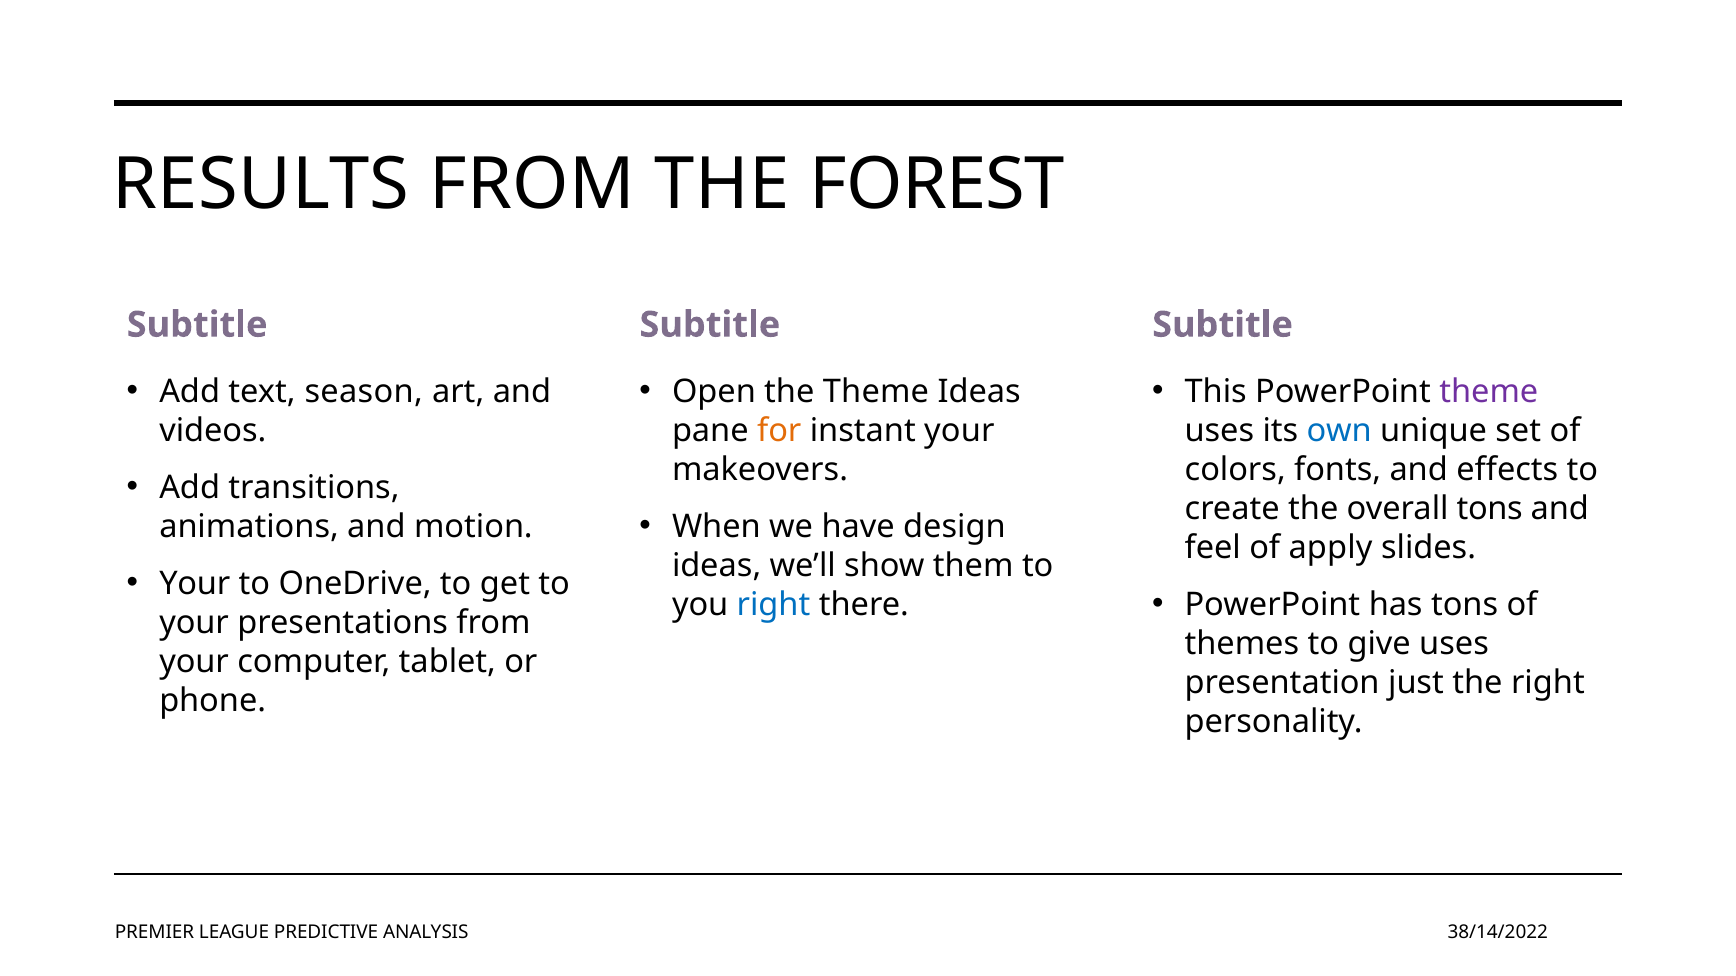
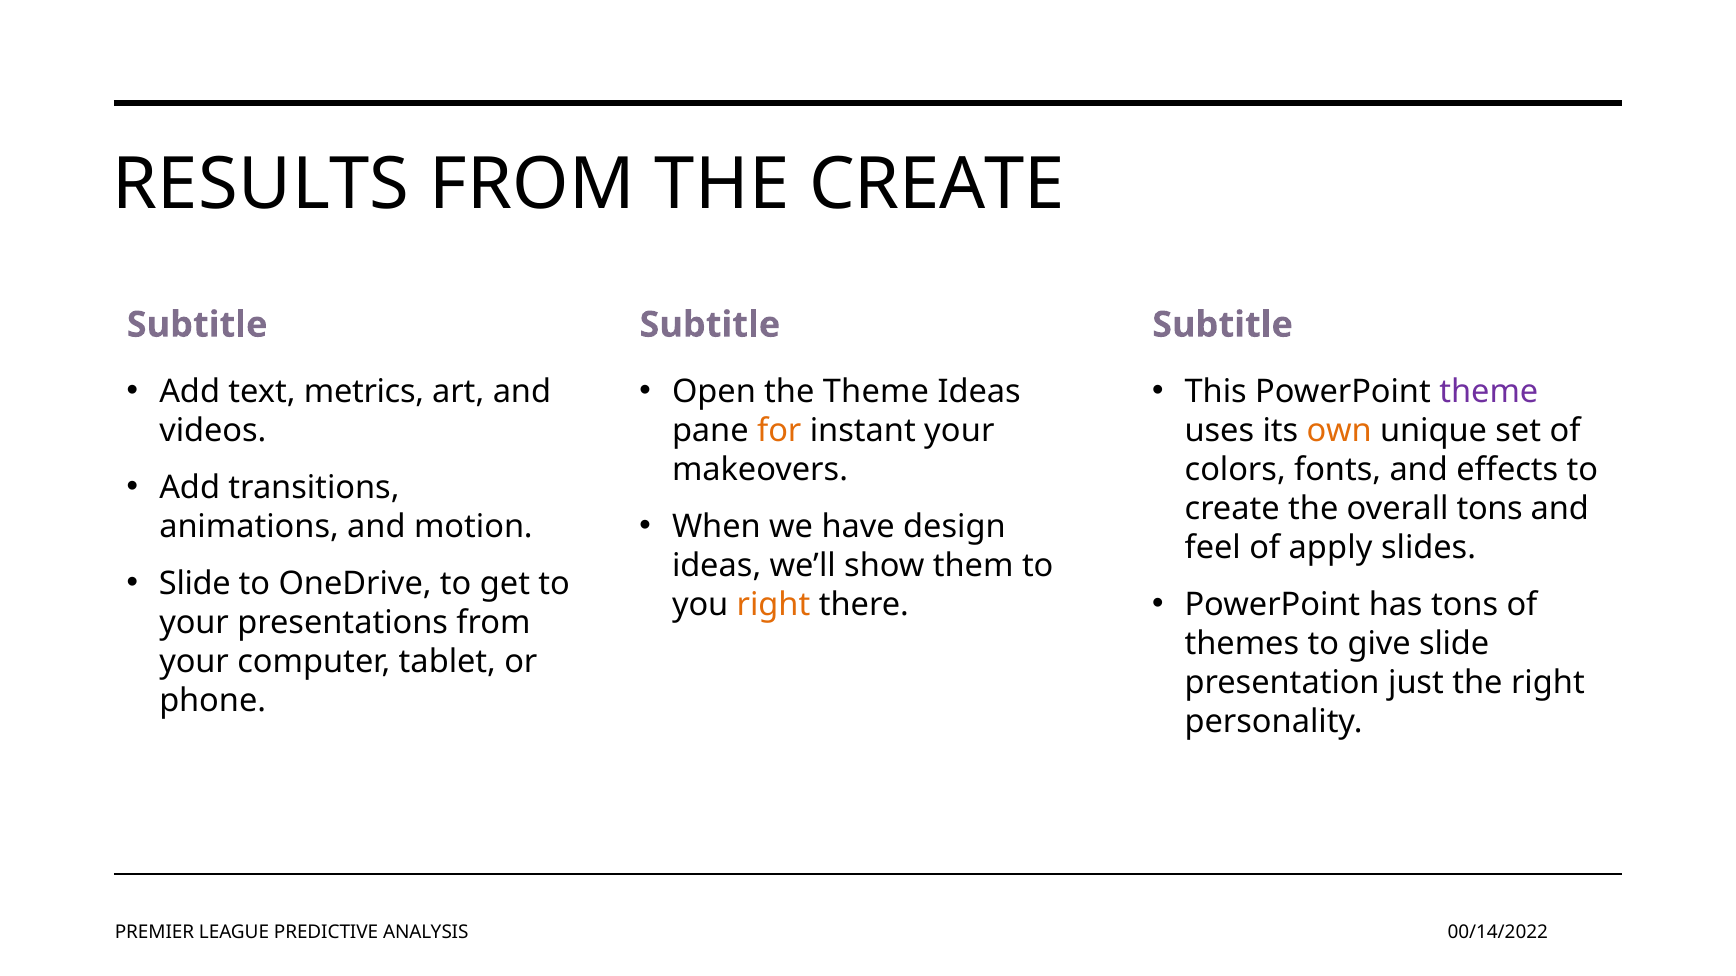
THE FOREST: FOREST -> CREATE
season: season -> metrics
own colour: blue -> orange
Your at (195, 584): Your -> Slide
right at (773, 605) colour: blue -> orange
give uses: uses -> slide
38/14/2022: 38/14/2022 -> 00/14/2022
